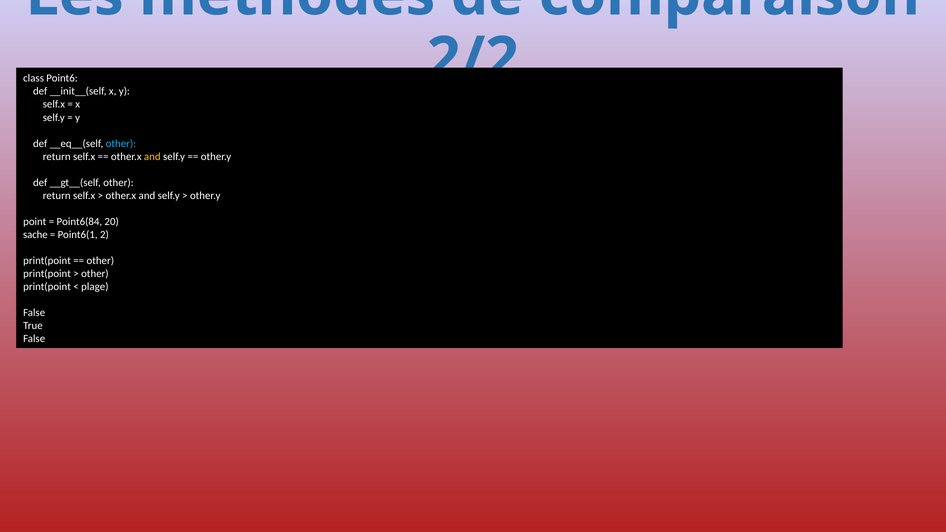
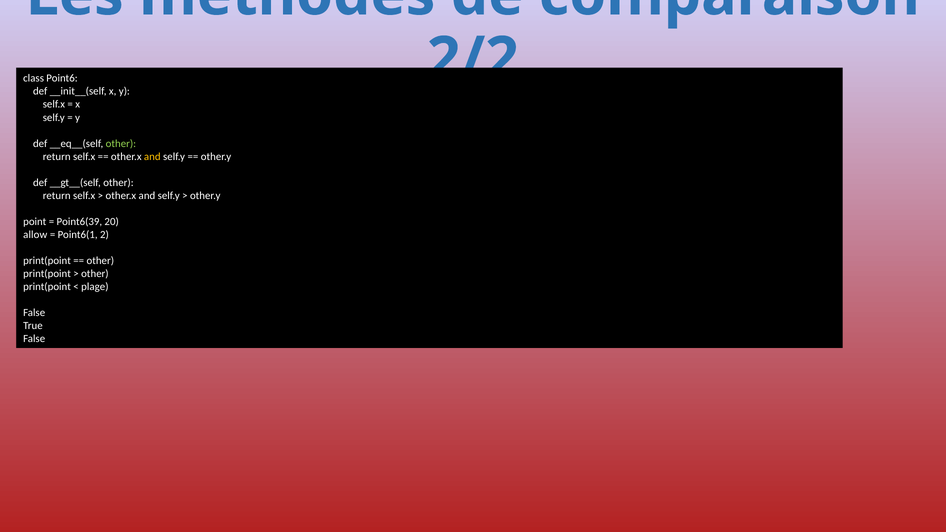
other at (121, 143) colour: light blue -> light green
Point6(84: Point6(84 -> Point6(39
sache: sache -> allow
